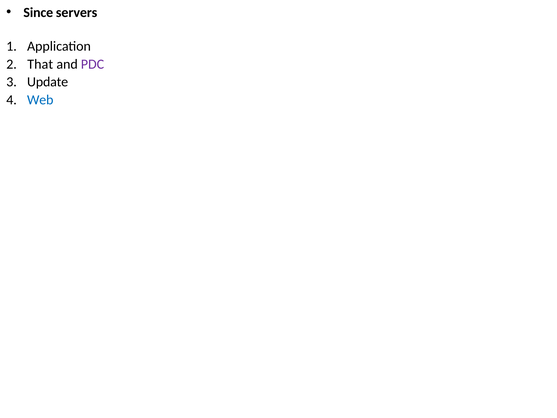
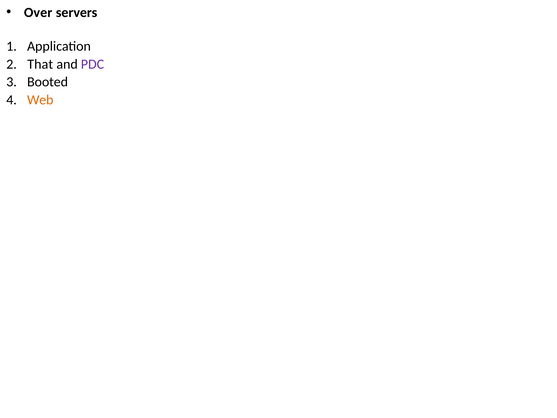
Since: Since -> Over
Update: Update -> Booted
Web colour: blue -> orange
